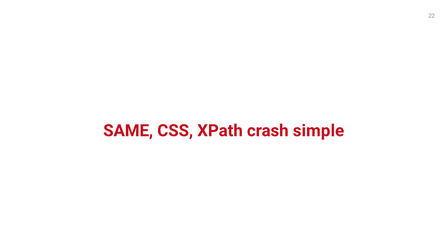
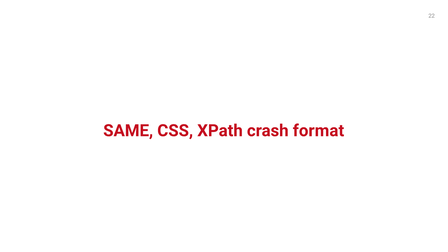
simple: simple -> format
